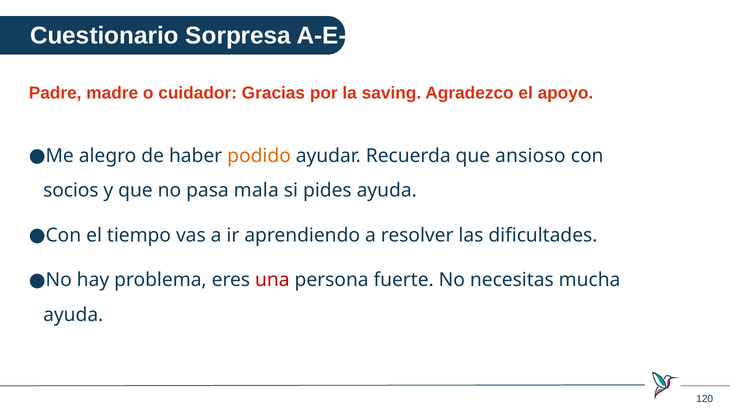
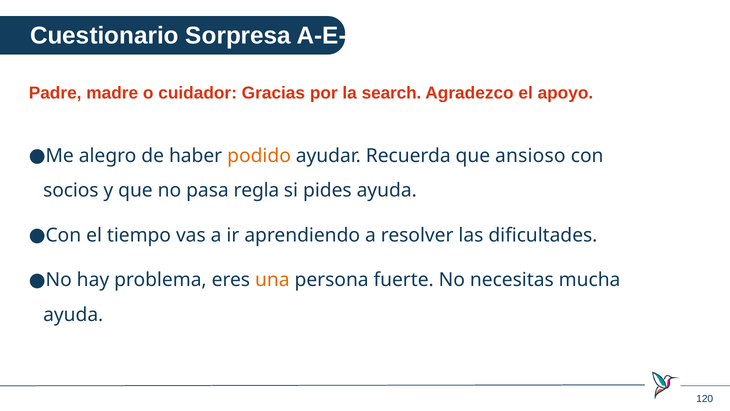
saving: saving -> search
mala: mala -> regla
una colour: red -> orange
